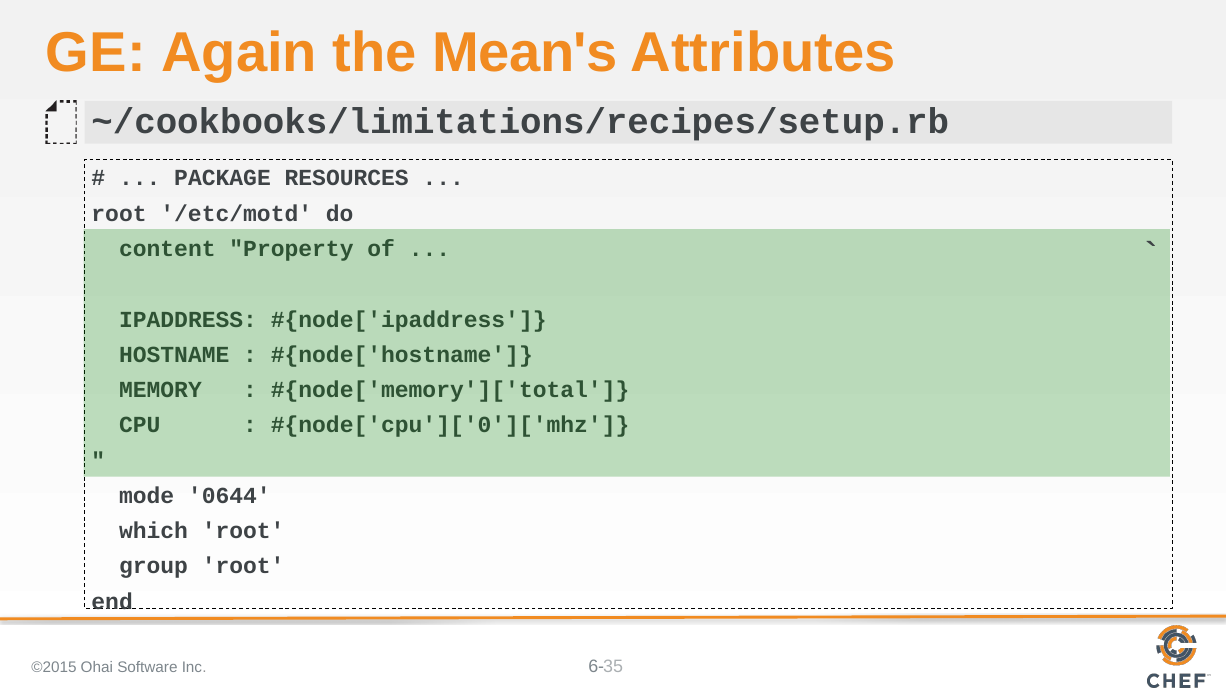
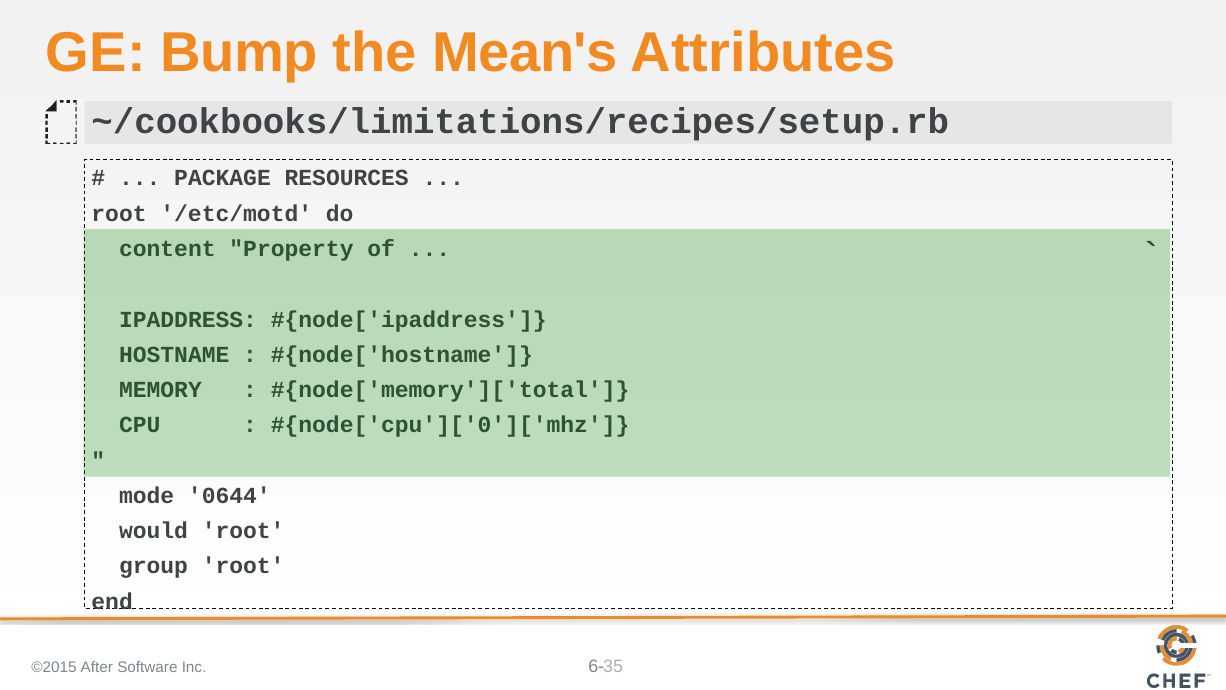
Again: Again -> Bump
which: which -> would
Ohai: Ohai -> After
